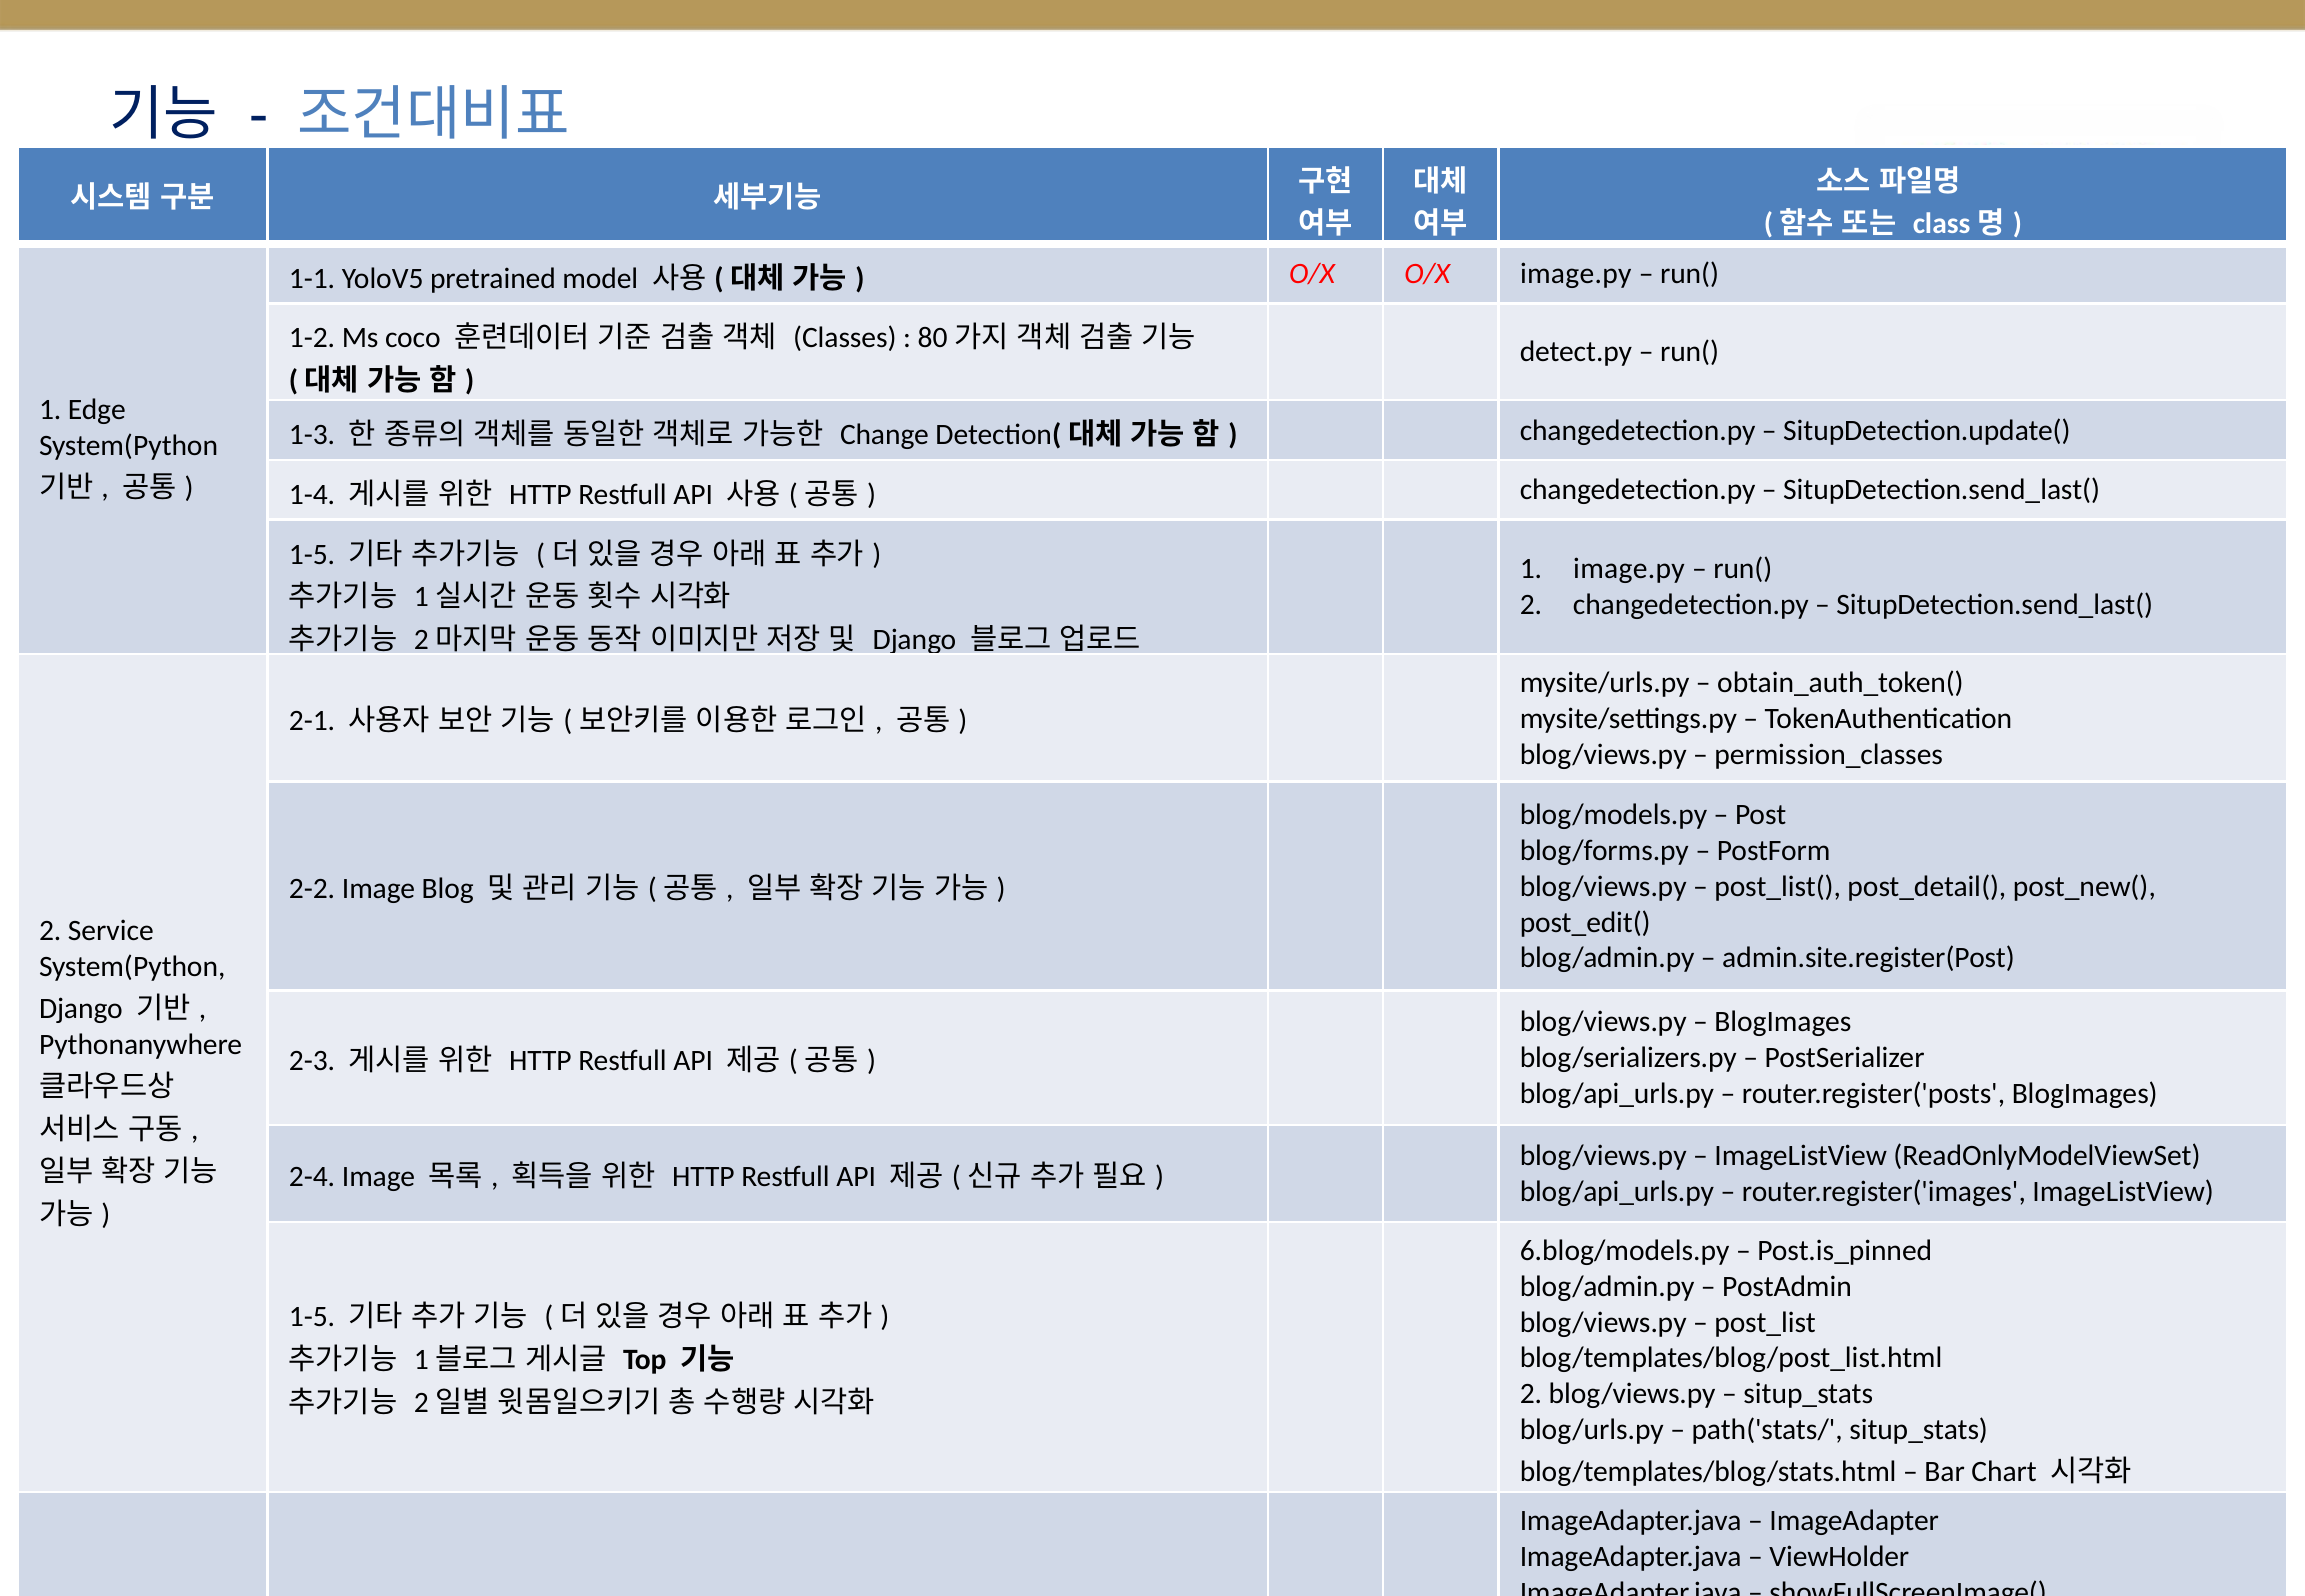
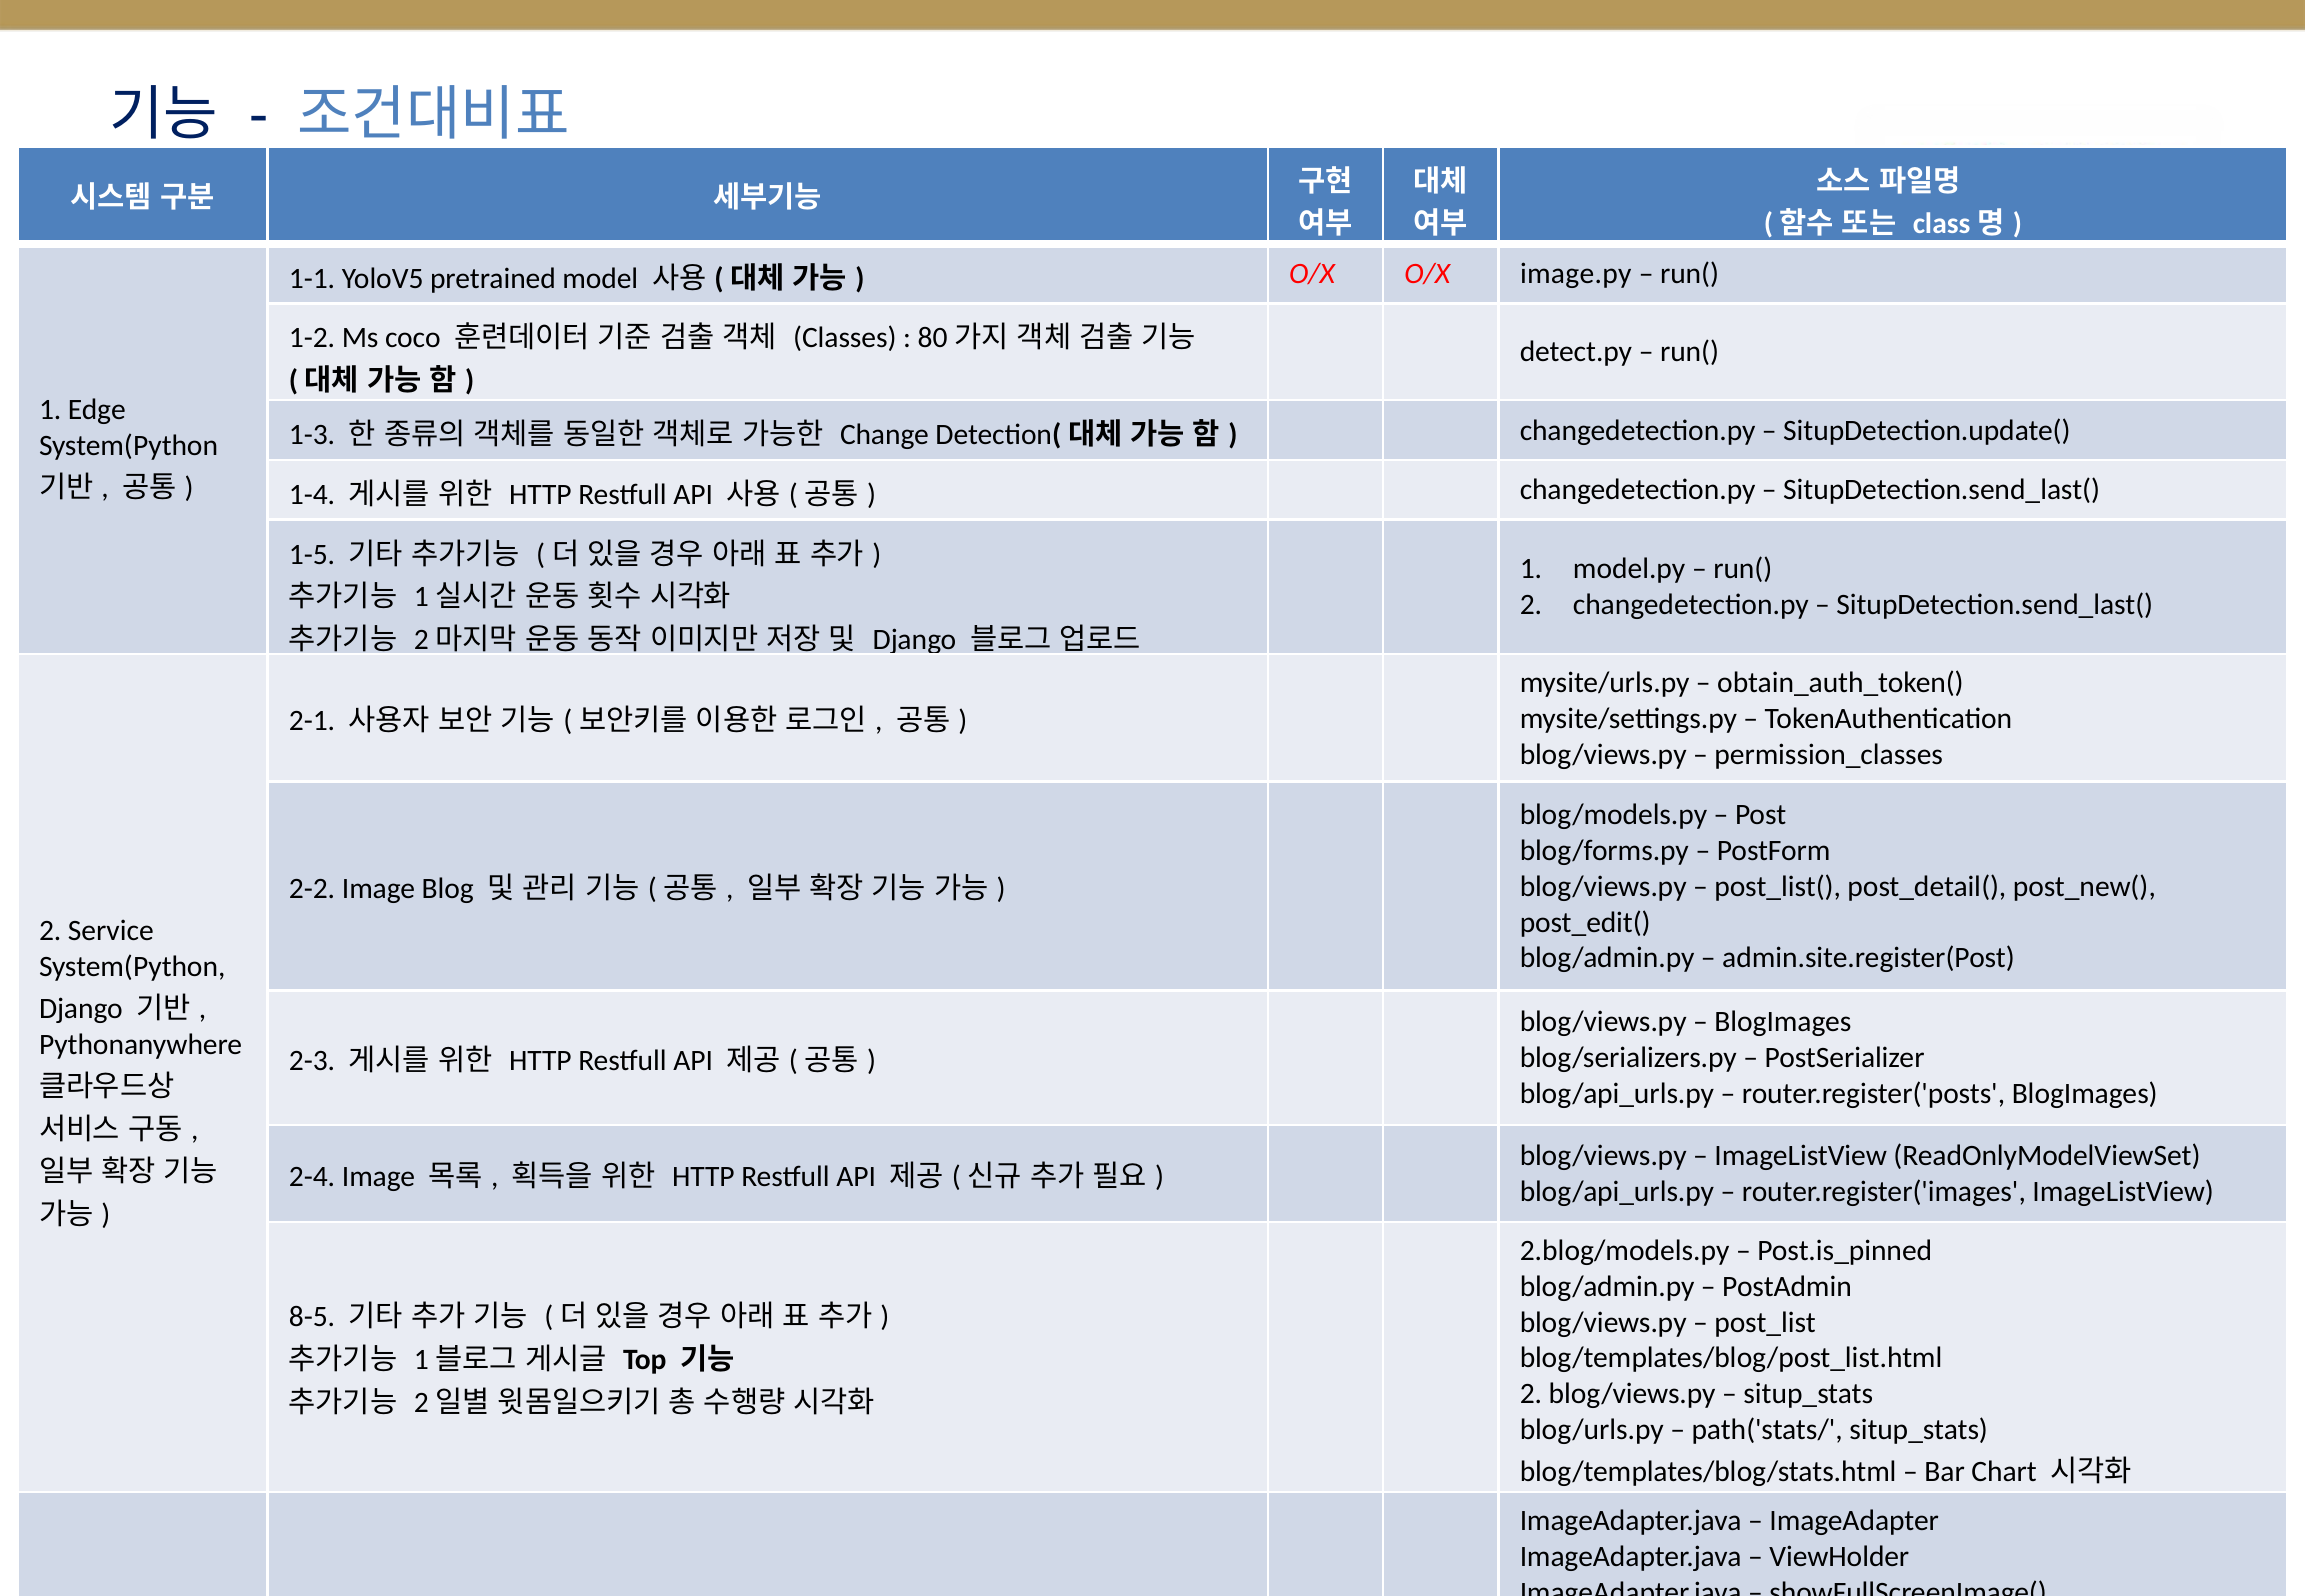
1 image.py: image.py -> model.py
6.blog/models.py: 6.blog/models.py -> 2.blog/models.py
1-5 at (312, 1317): 1-5 -> 8-5
